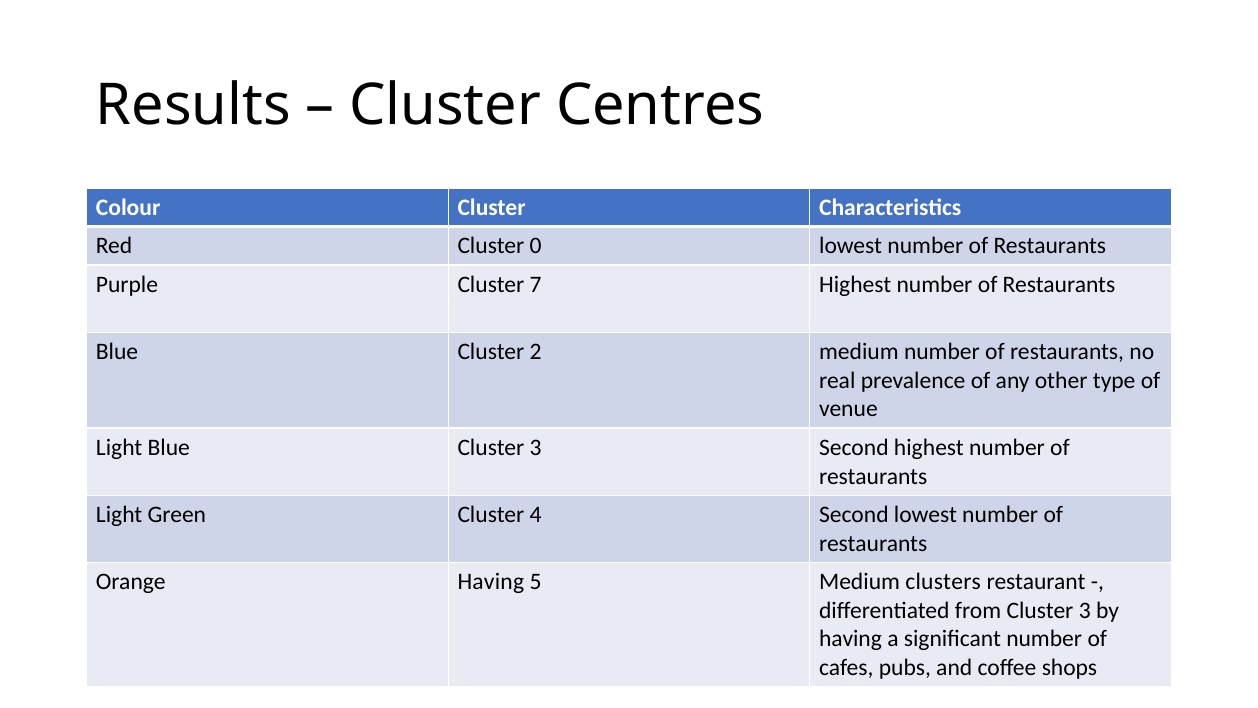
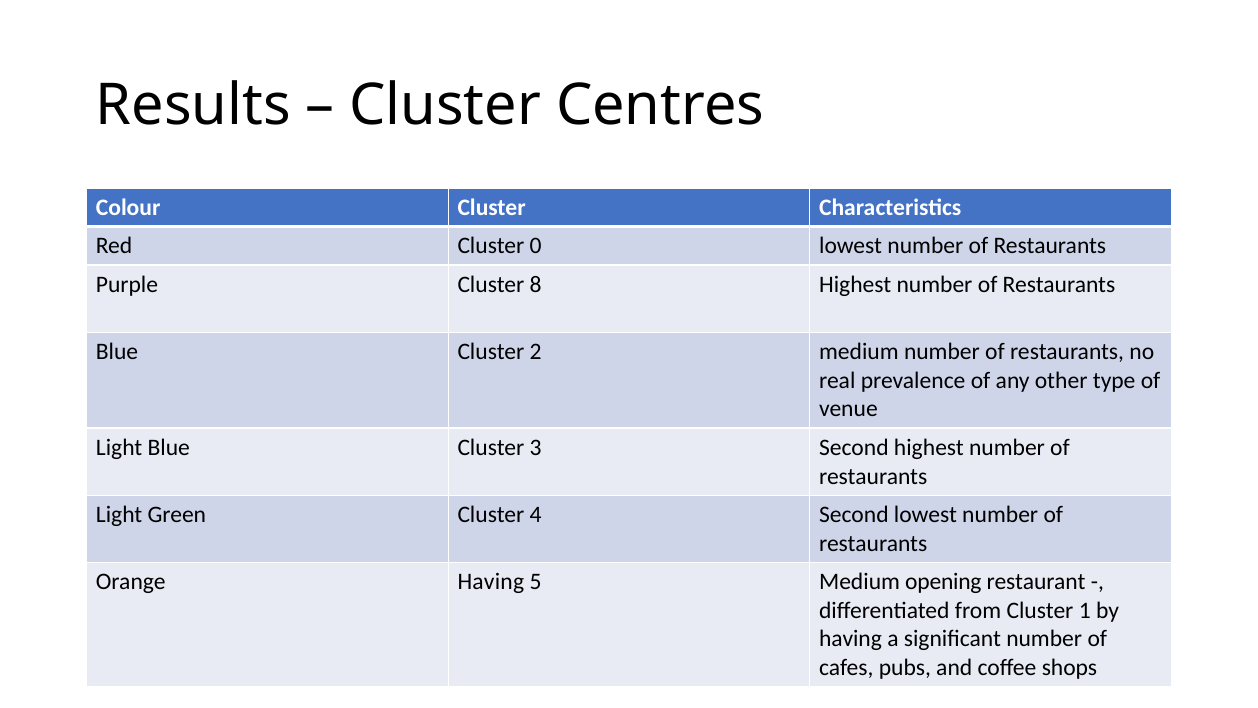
7: 7 -> 8
clusters: clusters -> opening
from Cluster 3: 3 -> 1
